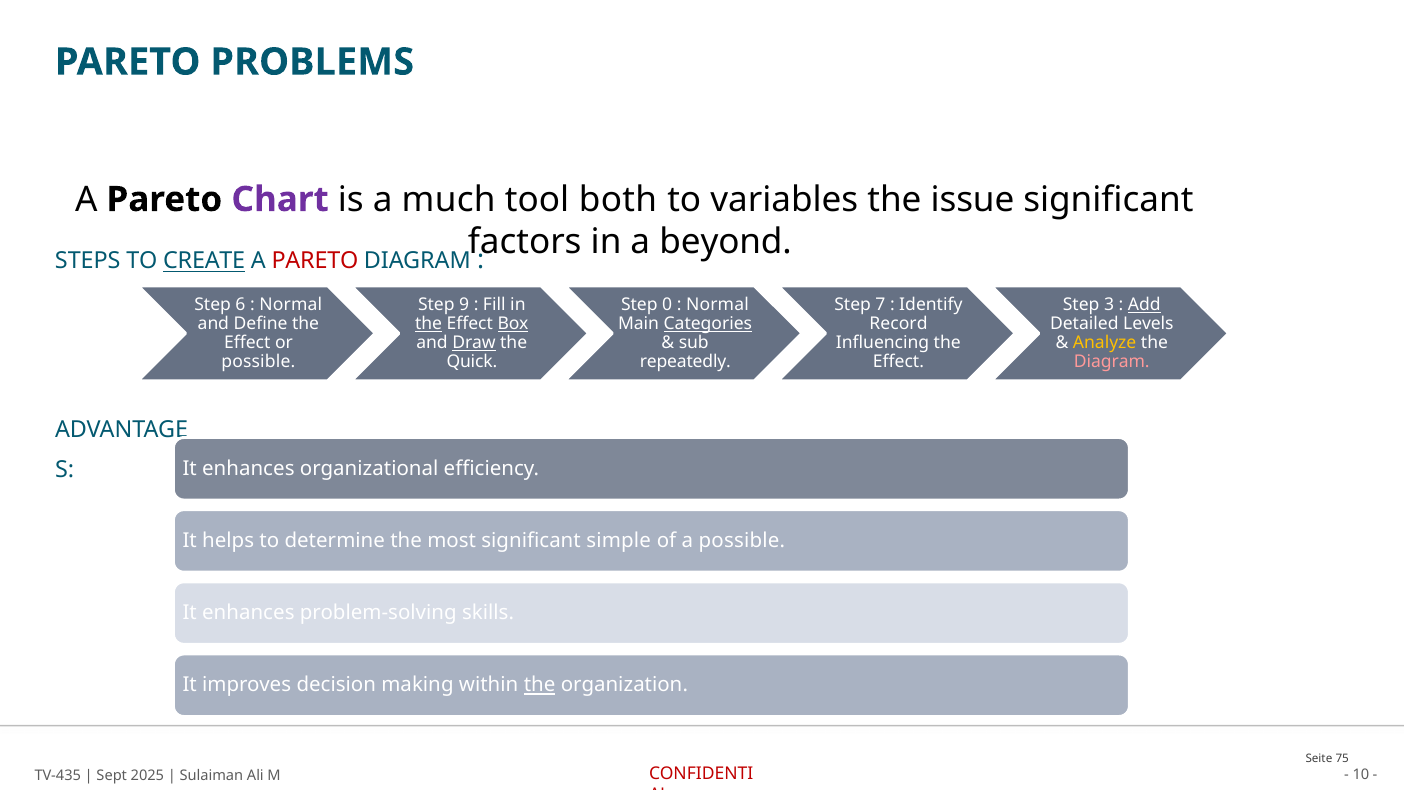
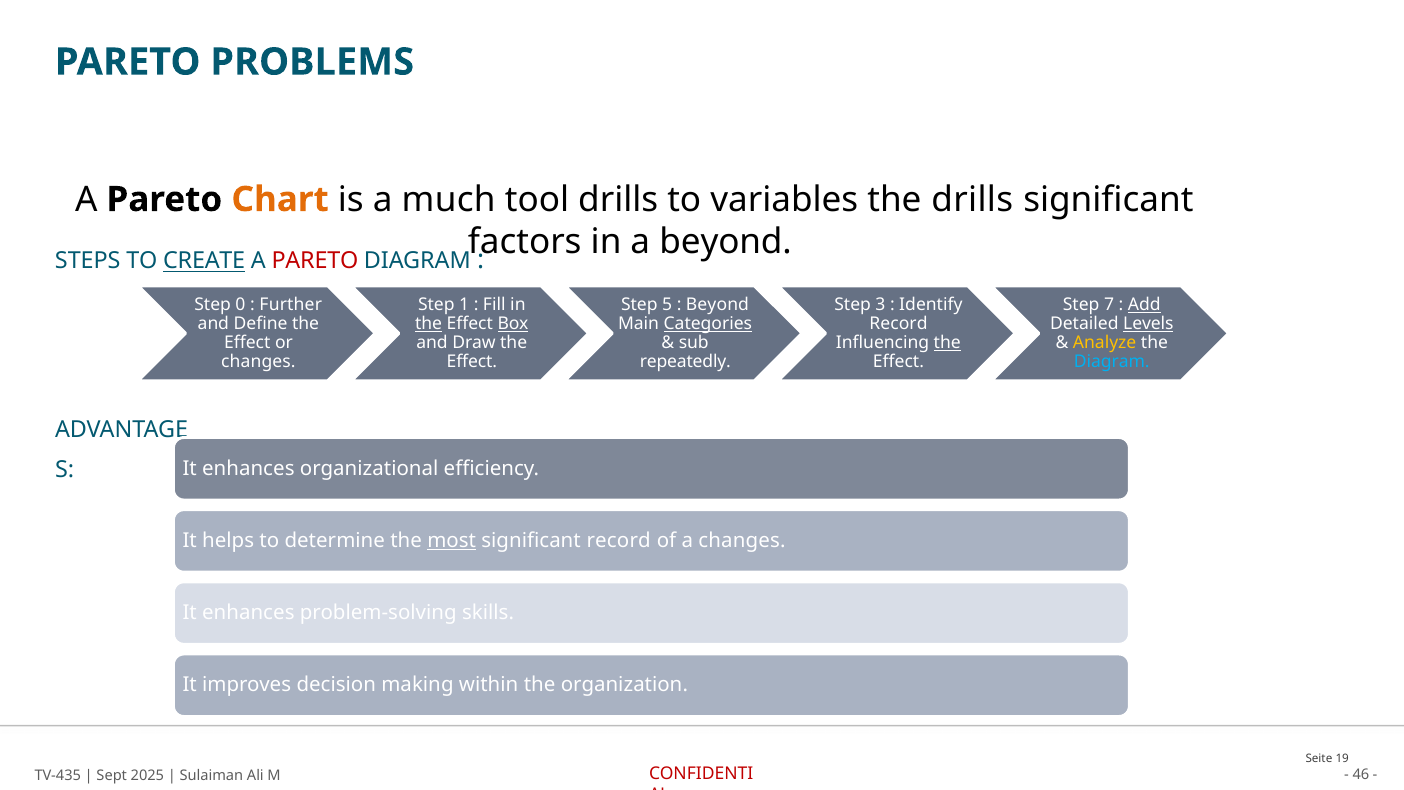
Chart colour: purple -> orange
tool both: both -> drills
the issue: issue -> drills
6: 6 -> 0
Normal at (291, 305): Normal -> Further
9: 9 -> 1
0: 0 -> 5
Normal at (717, 305): Normal -> Beyond
7: 7 -> 3
3: 3 -> 7
Levels underline: none -> present
Draw underline: present -> none
the at (947, 343) underline: none -> present
possible at (258, 362): possible -> changes
Quick at (472, 362): Quick -> Effect
Diagram at (1112, 362) colour: pink -> light blue
most underline: none -> present
significant simple: simple -> record
a possible: possible -> changes
the at (540, 685) underline: present -> none
75: 75 -> 19
10: 10 -> 46
